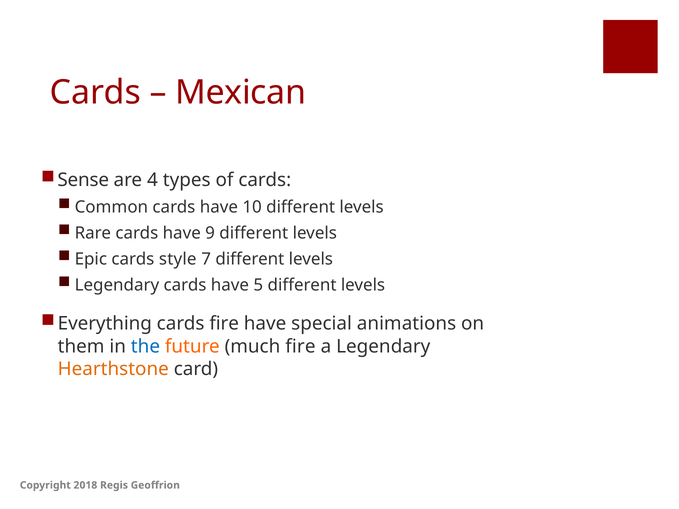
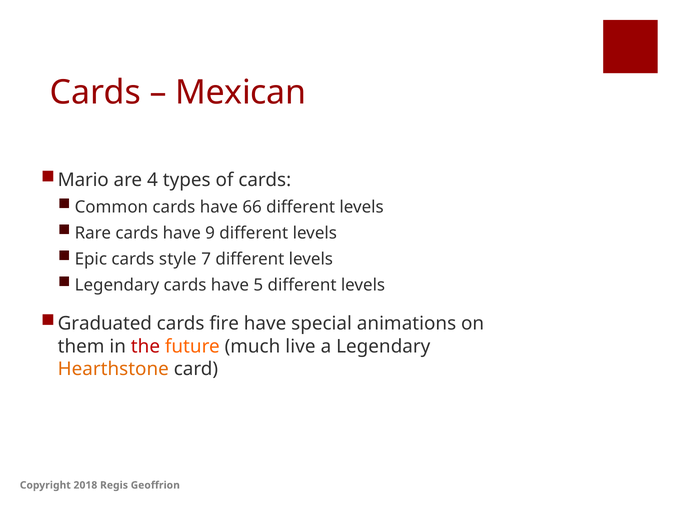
Sense: Sense -> Mario
10: 10 -> 66
Everything: Everything -> Graduated
the colour: blue -> red
much fire: fire -> live
